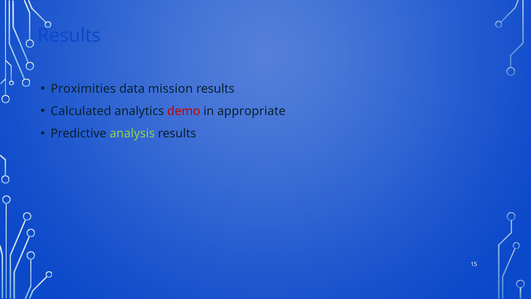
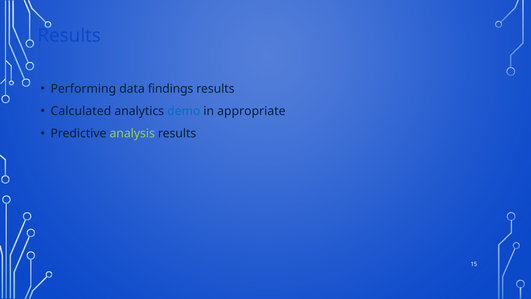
Proximities: Proximities -> Performing
mission: mission -> findings
demo colour: red -> blue
